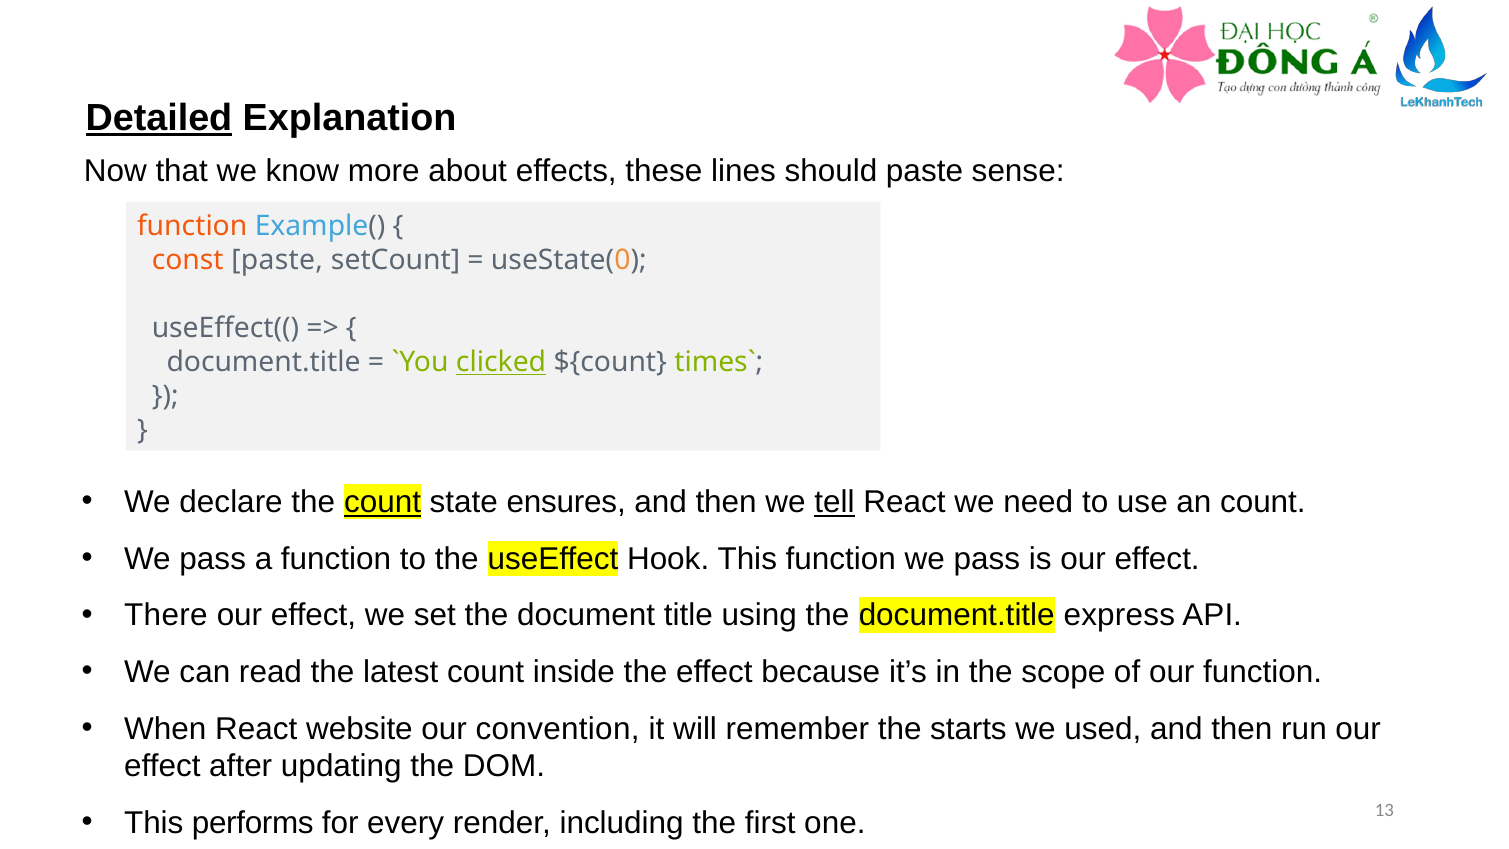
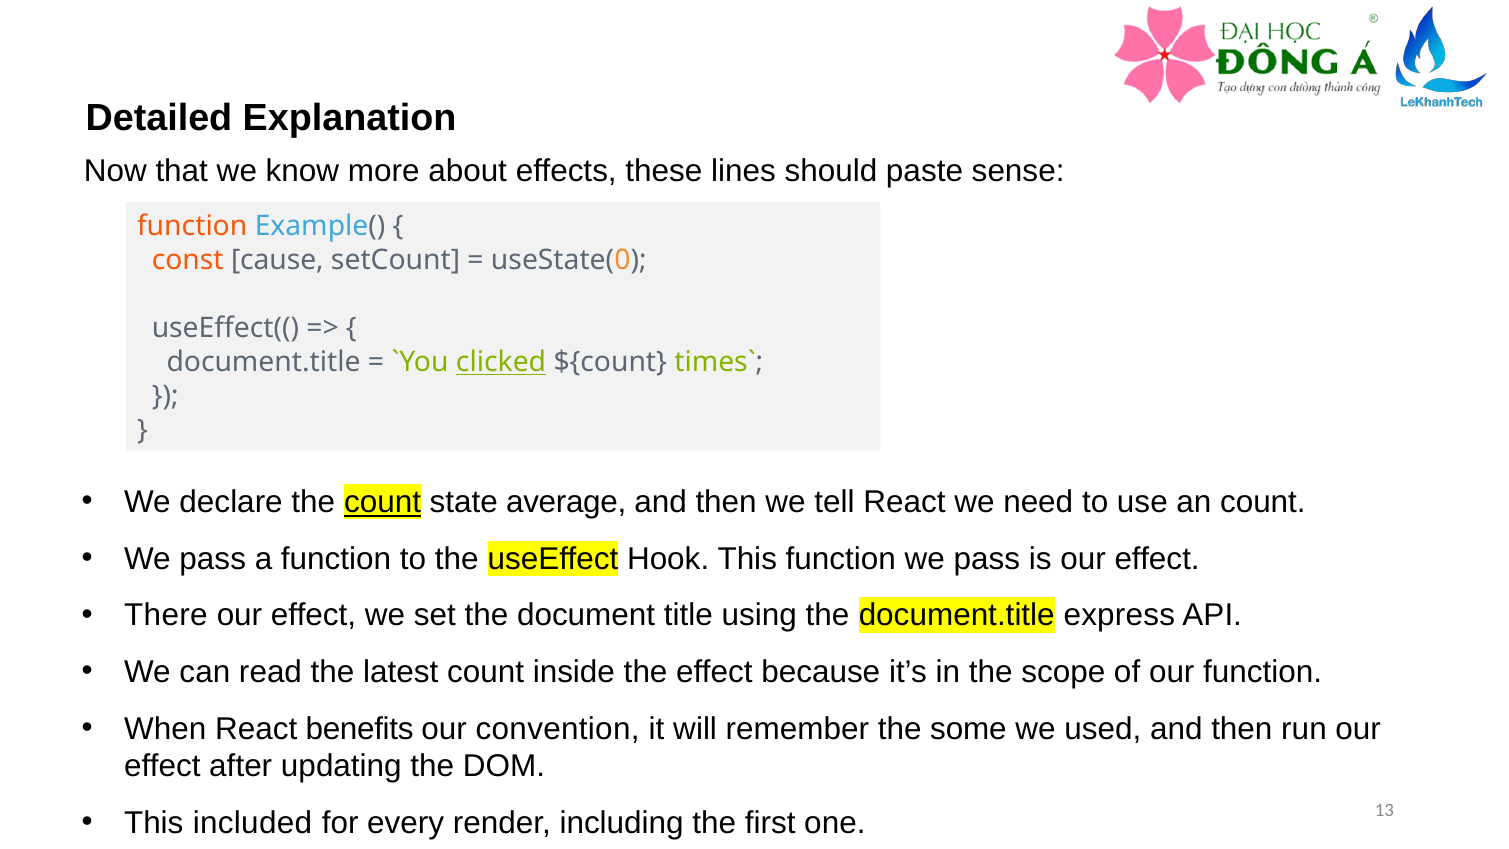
Detailed underline: present -> none
const paste: paste -> cause
ensures: ensures -> average
tell underline: present -> none
website: website -> benefits
starts: starts -> some
performs: performs -> included
